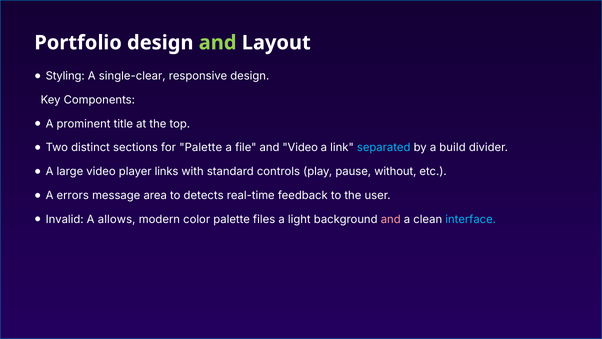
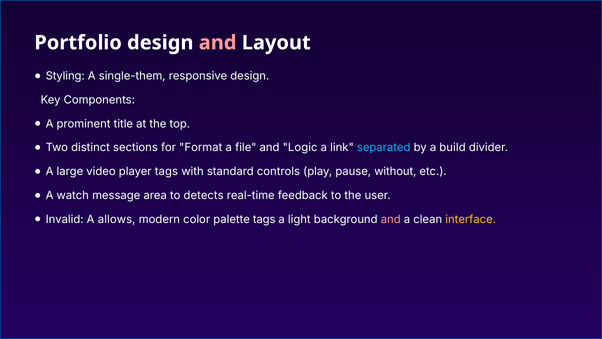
and at (218, 43) colour: light green -> pink
single-clear: single-clear -> single-them
for Palette: Palette -> Format
and Video: Video -> Logic
player links: links -> tags
errors: errors -> watch
palette files: files -> tags
interface colour: light blue -> yellow
